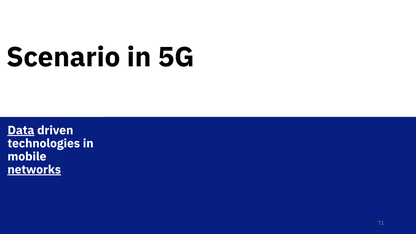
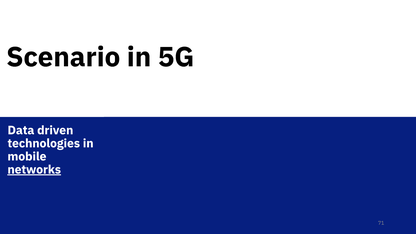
Data underline: present -> none
